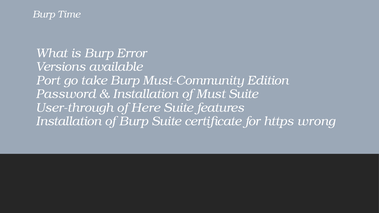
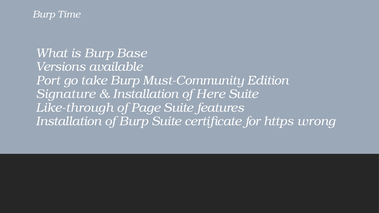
Error: Error -> Base
Password: Password -> Signature
Must: Must -> Here
User-through: User-through -> Like-through
Here: Here -> Page
